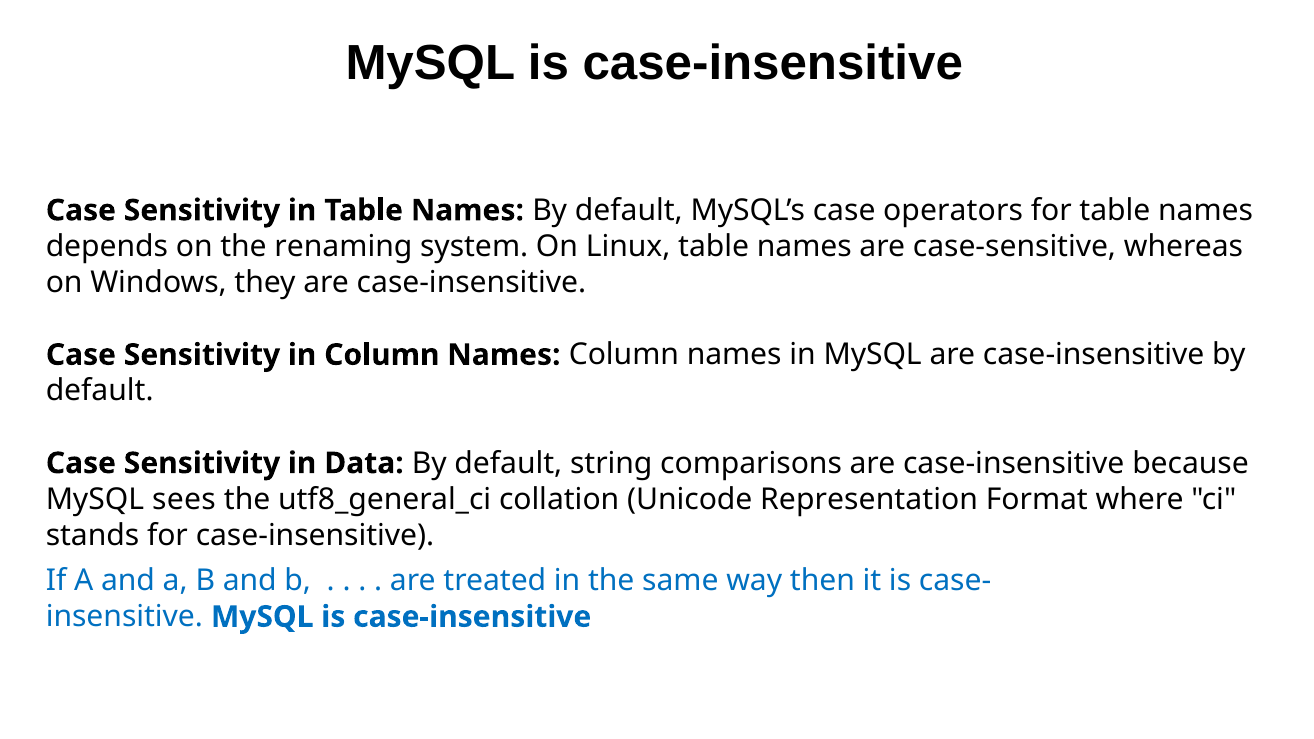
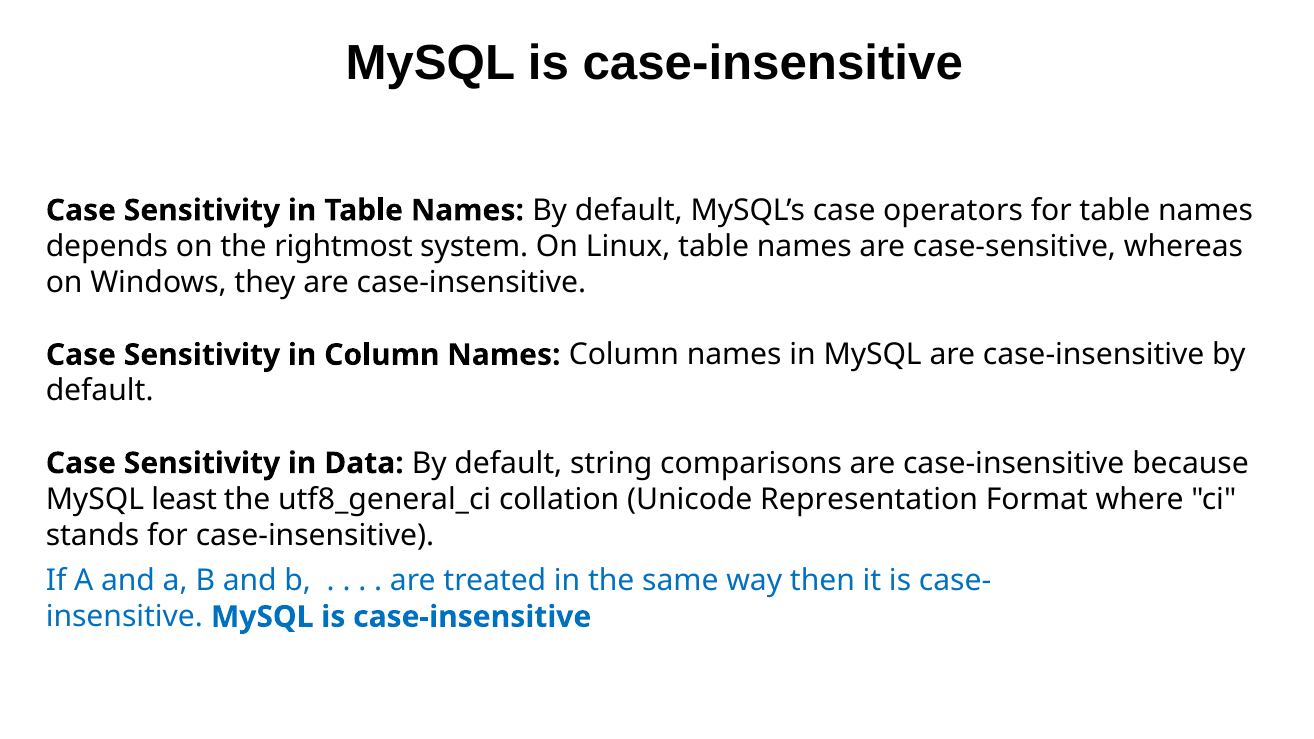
renaming: renaming -> rightmost
sees: sees -> least
